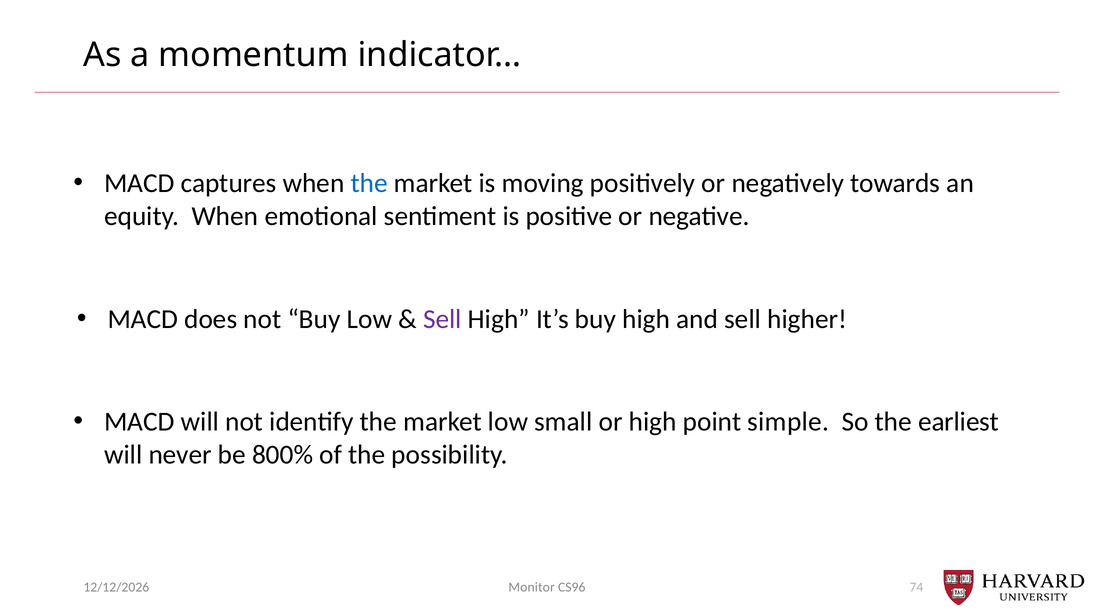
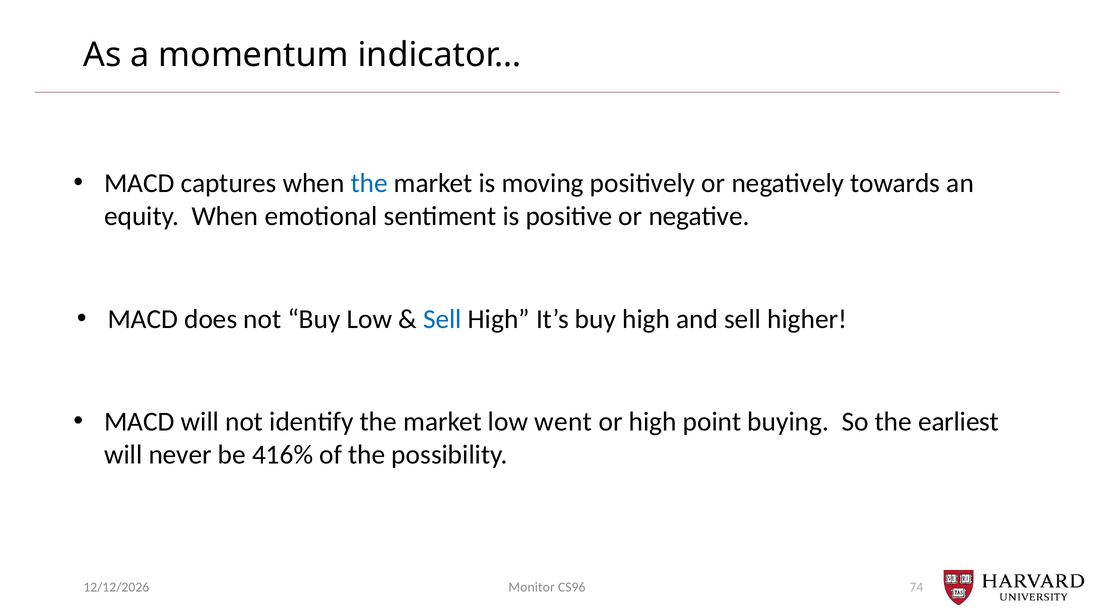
Sell at (442, 319) colour: purple -> blue
small: small -> went
simple: simple -> buying
800%: 800% -> 416%
